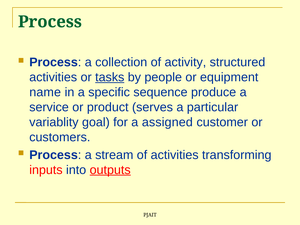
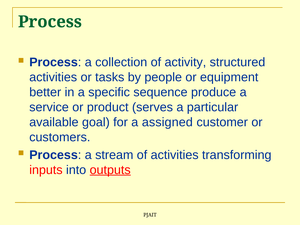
tasks underline: present -> none
name: name -> better
variablity: variablity -> available
